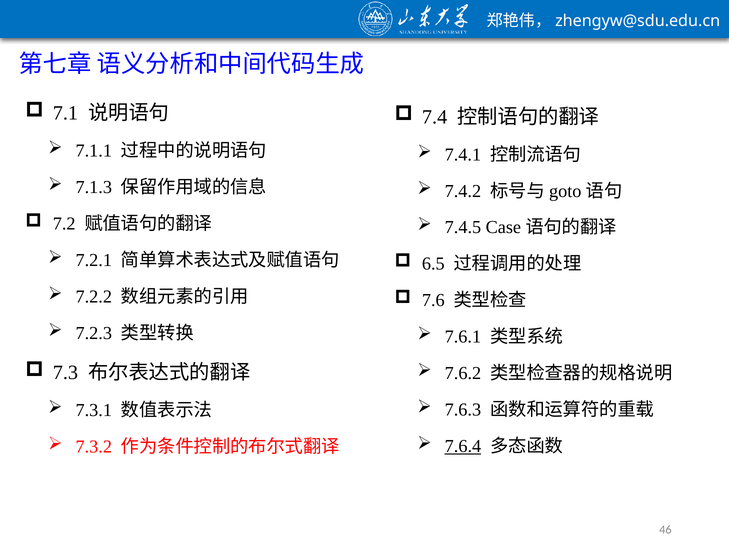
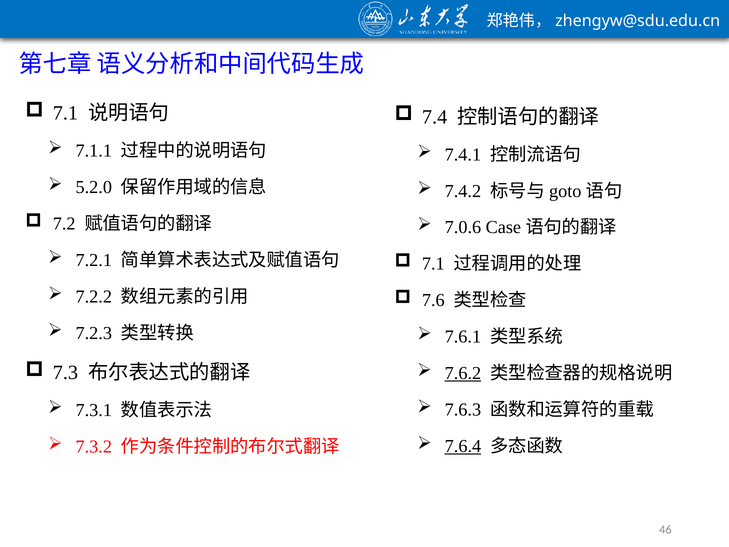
7.1.3: 7.1.3 -> 5.2.0
7.4.5: 7.4.5 -> 7.0.6
6.5 at (433, 264): 6.5 -> 7.1
7.6.2 underline: none -> present
